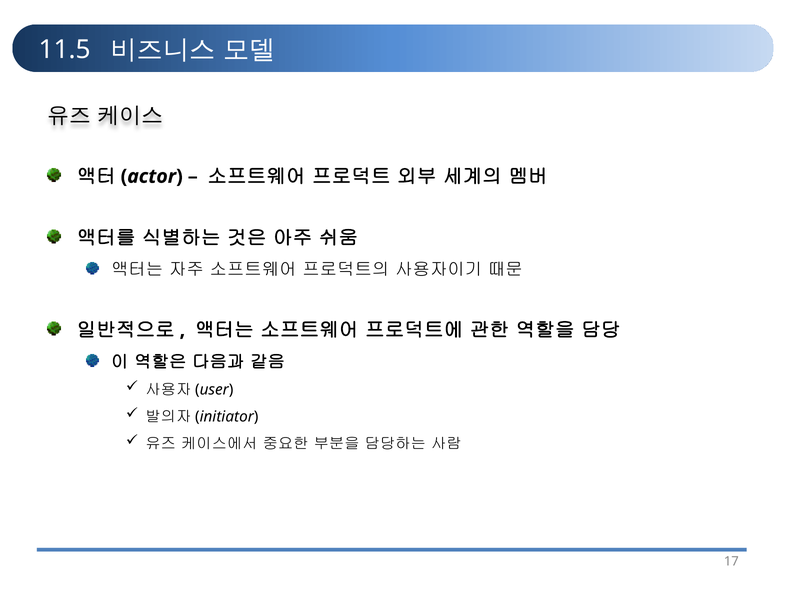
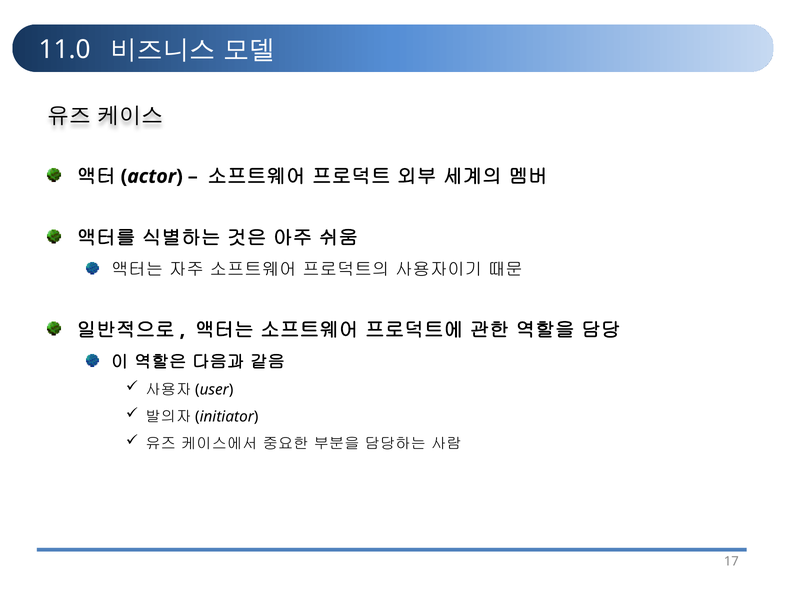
11.5: 11.5 -> 11.0
